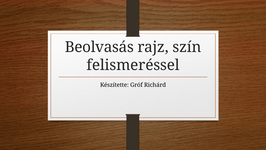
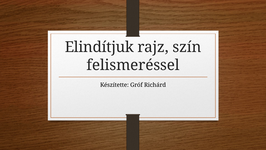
Beolvasás: Beolvasás -> Elindítjuk
